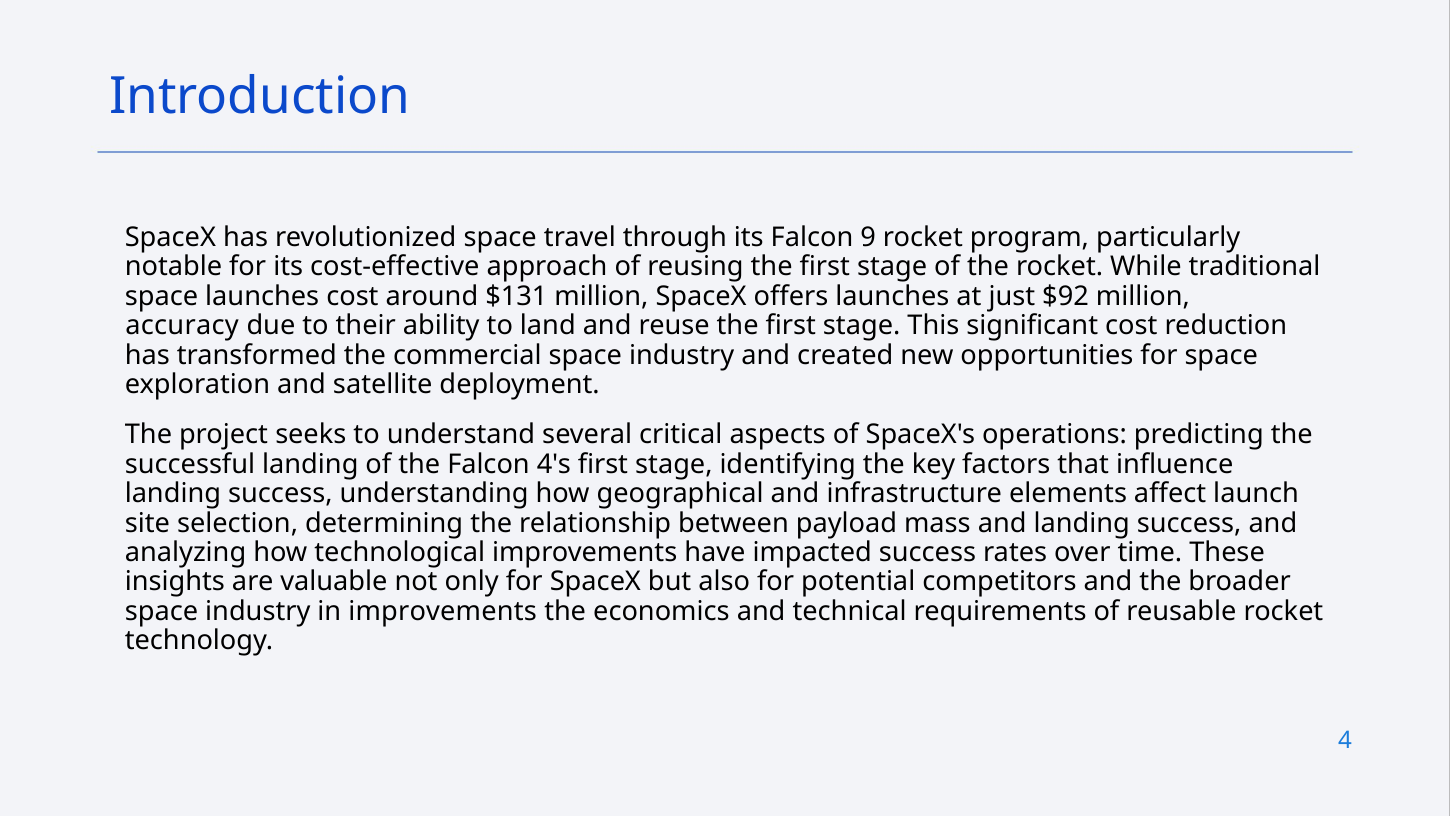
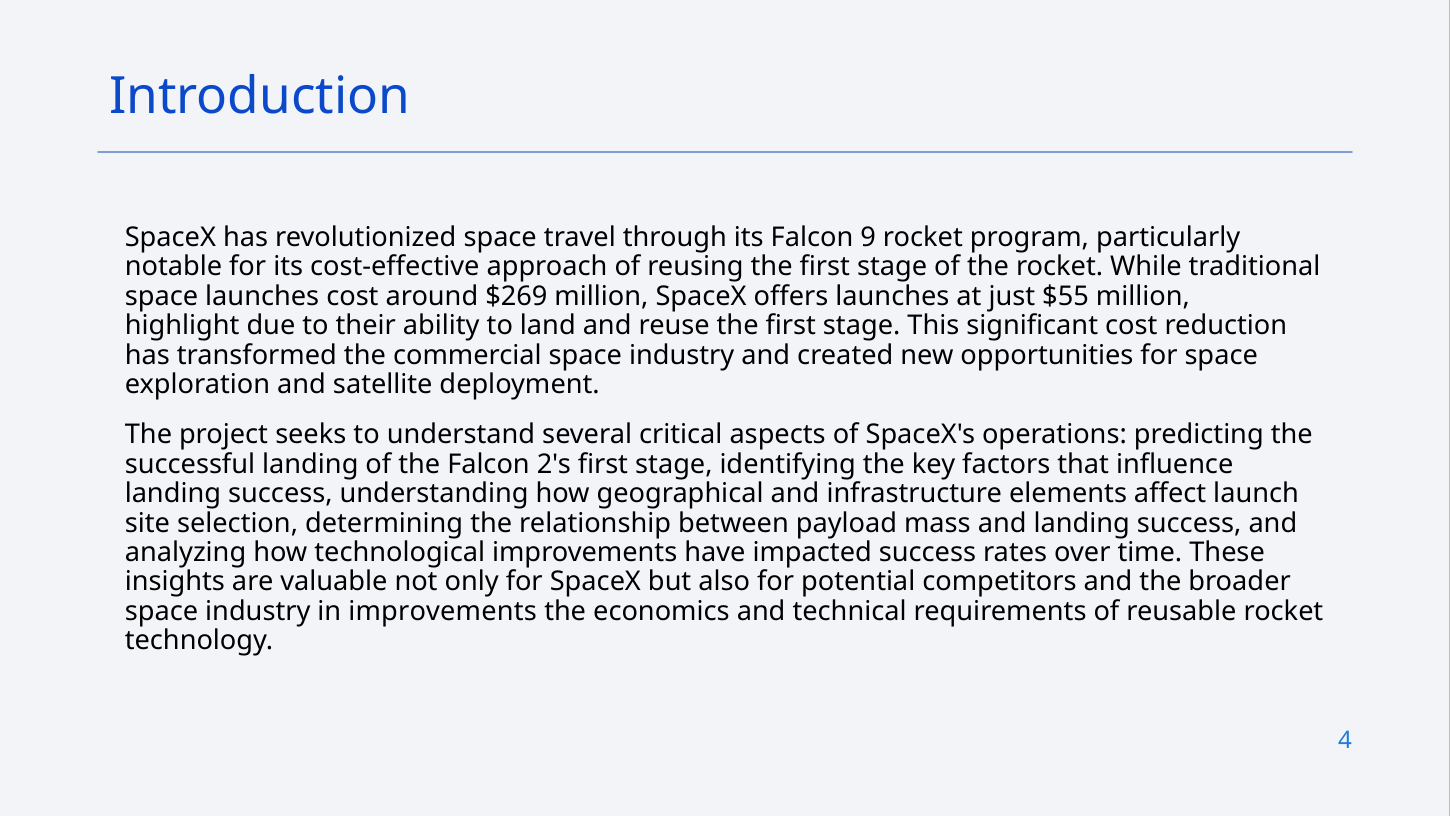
$131: $131 -> $269
$92: $92 -> $55
accuracy: accuracy -> highlight
4's: 4's -> 2's
